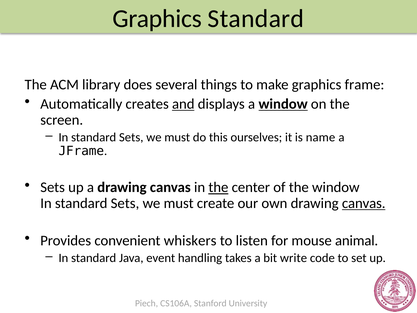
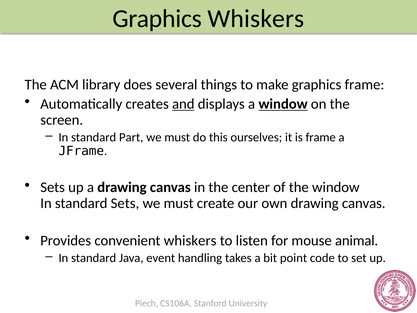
Graphics Standard: Standard -> Whiskers
Sets at (131, 137): Sets -> Part
is name: name -> frame
the at (218, 187) underline: present -> none
canvas at (364, 203) underline: present -> none
write: write -> point
